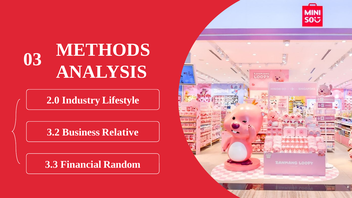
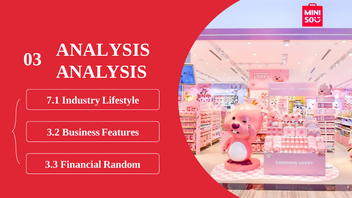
METHODS at (103, 50): METHODS -> ANALYSIS
2.0: 2.0 -> 7.1
Relative: Relative -> Features
